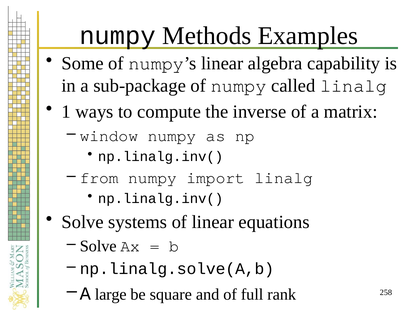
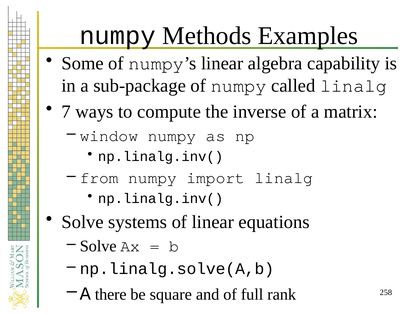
1: 1 -> 7
large: large -> there
